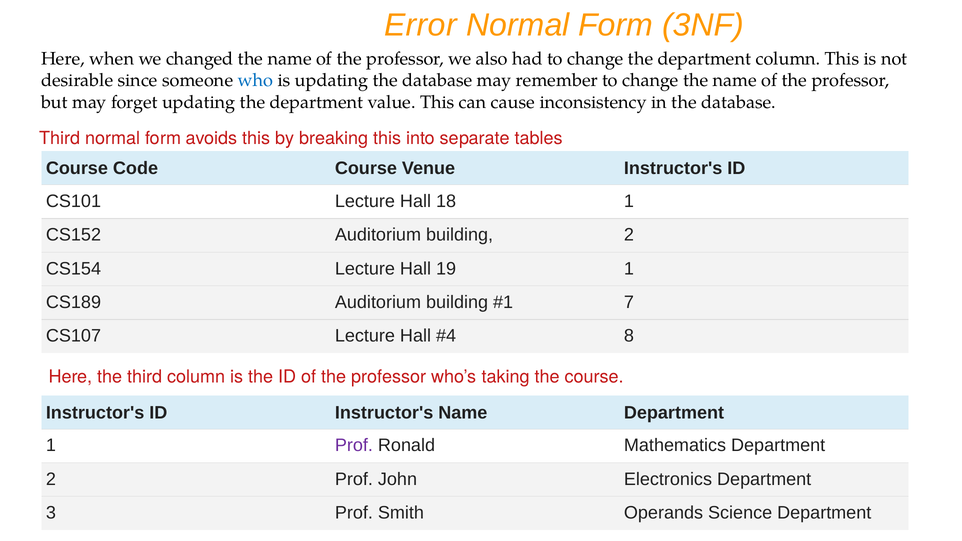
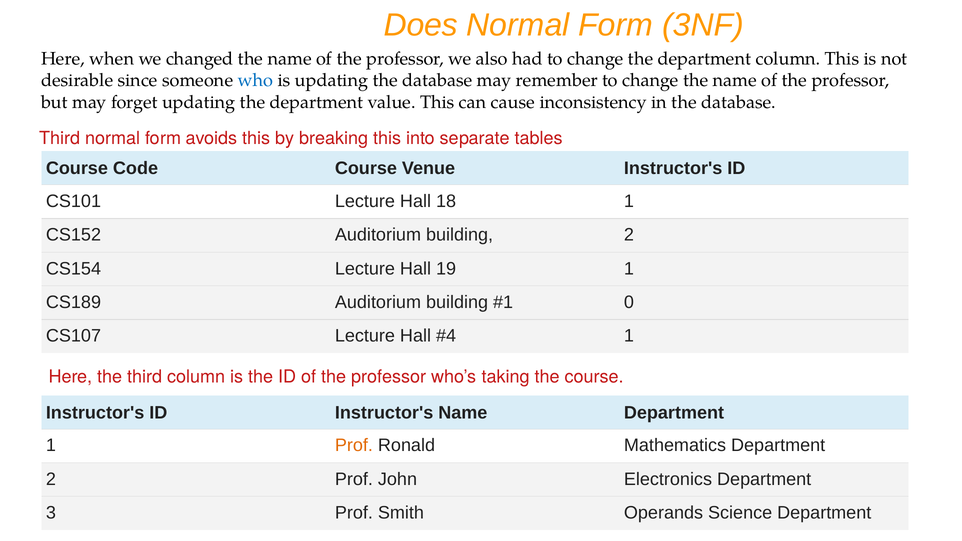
Error: Error -> Does
7: 7 -> 0
8 at (629, 336): 8 -> 1
Prof at (354, 446) colour: purple -> orange
